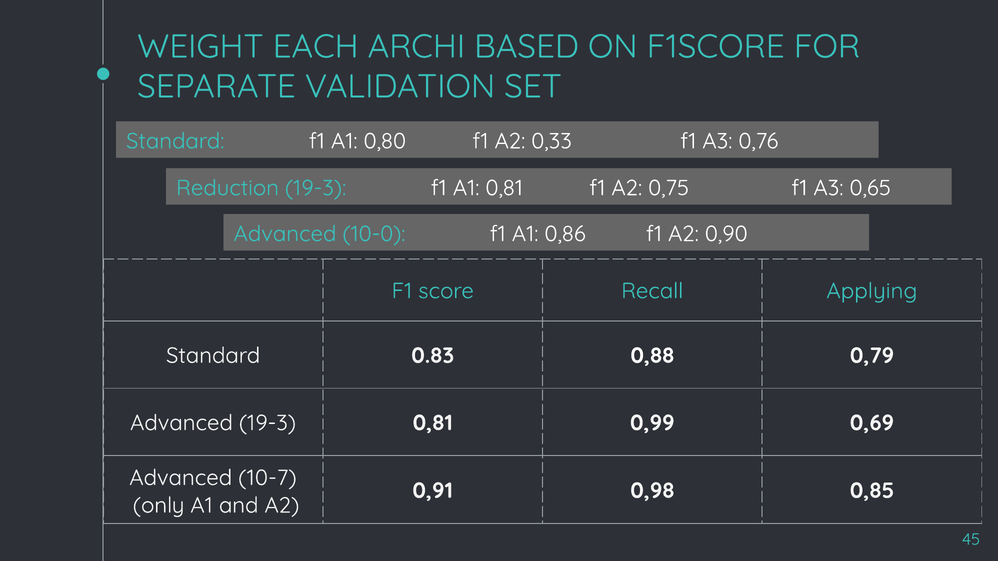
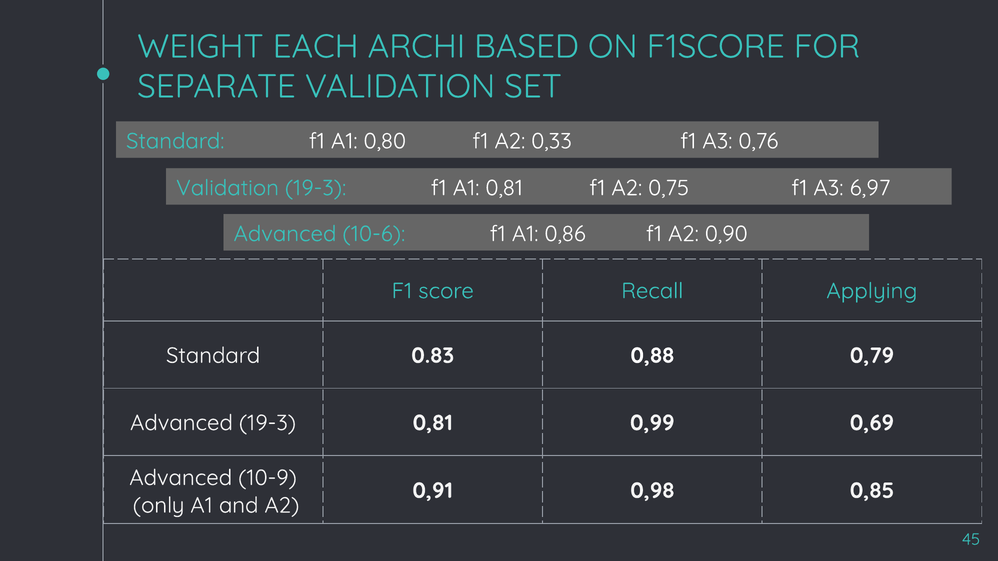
Reduction at (228, 188): Reduction -> Validation
0,65: 0,65 -> 6,97
10-0: 10-0 -> 10-6
10-7: 10-7 -> 10-9
